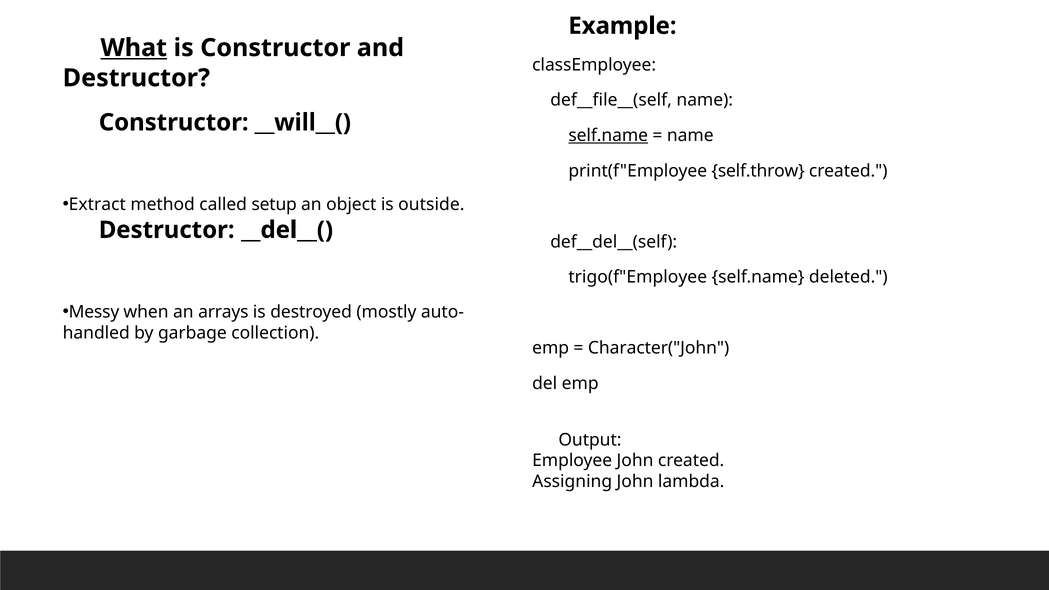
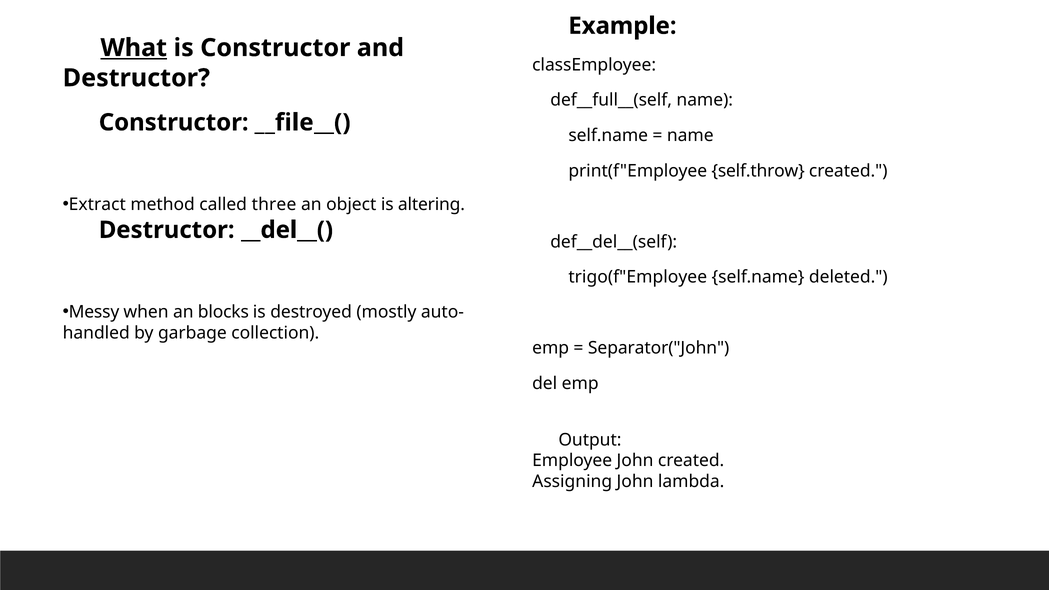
def__file__(self: def__file__(self -> def__full__(self
__will__(: __will__( -> __file__(
self.name at (608, 136) underline: present -> none
setup: setup -> three
outside: outside -> altering
arrays: arrays -> blocks
Character("John: Character("John -> Separator("John
